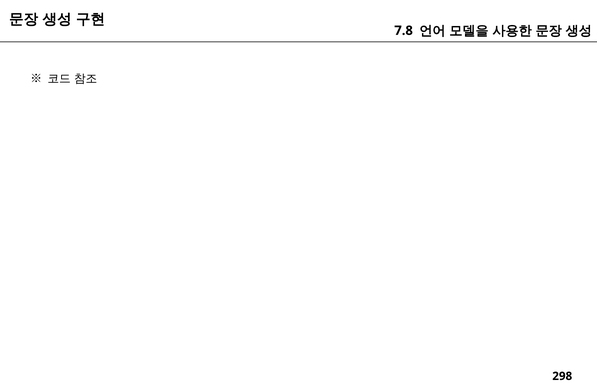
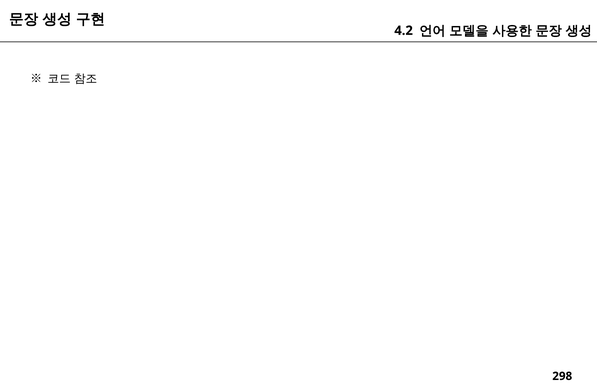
7.8: 7.8 -> 4.2
